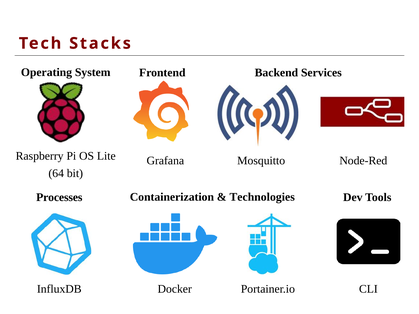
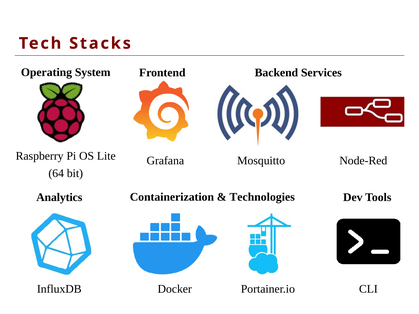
Processes: Processes -> Analytics
